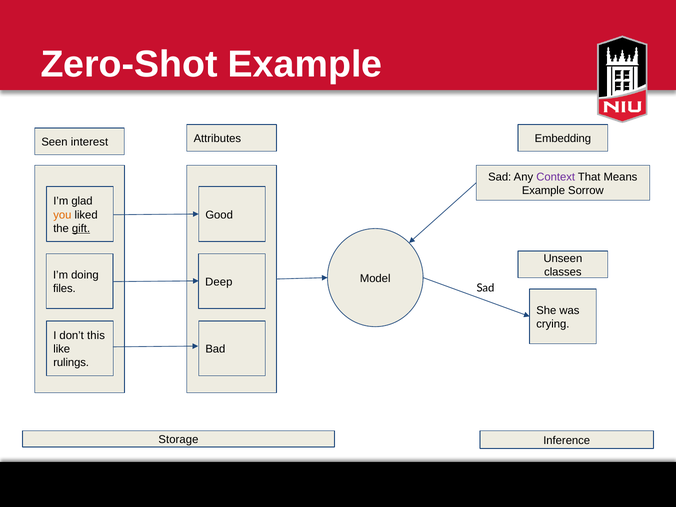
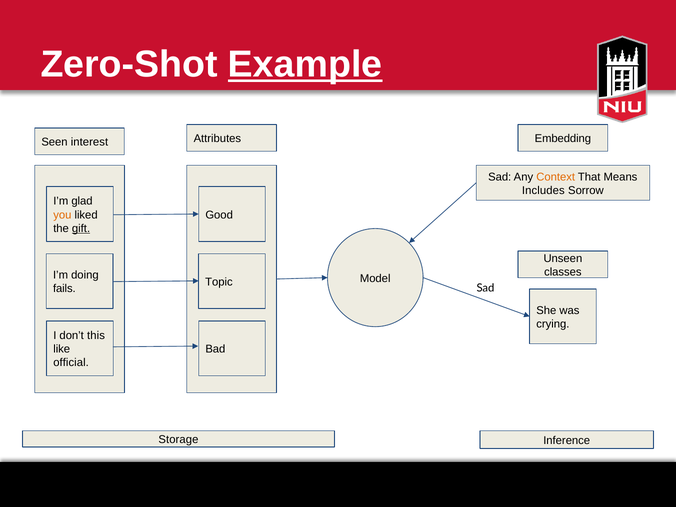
Example at (305, 65) underline: none -> present
Context colour: purple -> orange
Example at (543, 190): Example -> Includes
Deep: Deep -> Topic
files: files -> fails
rulings: rulings -> official
